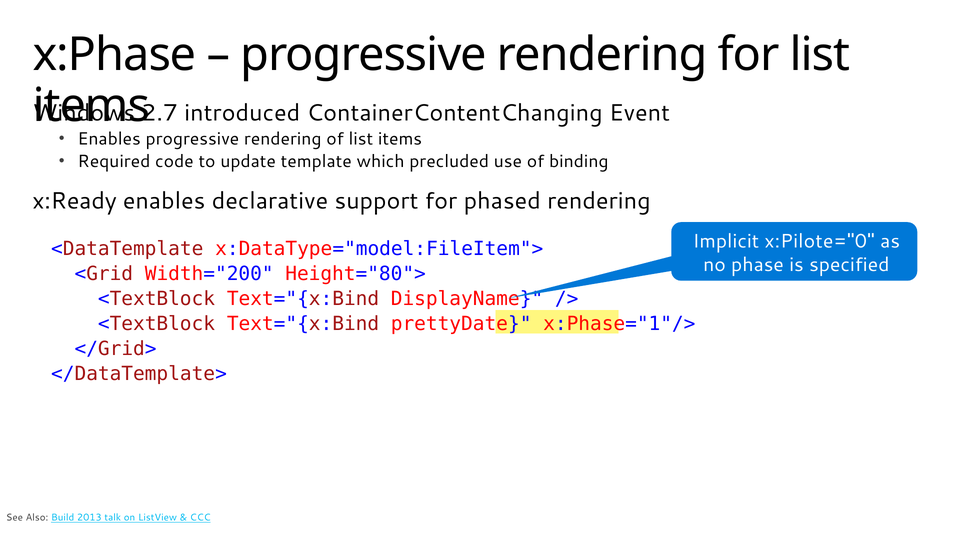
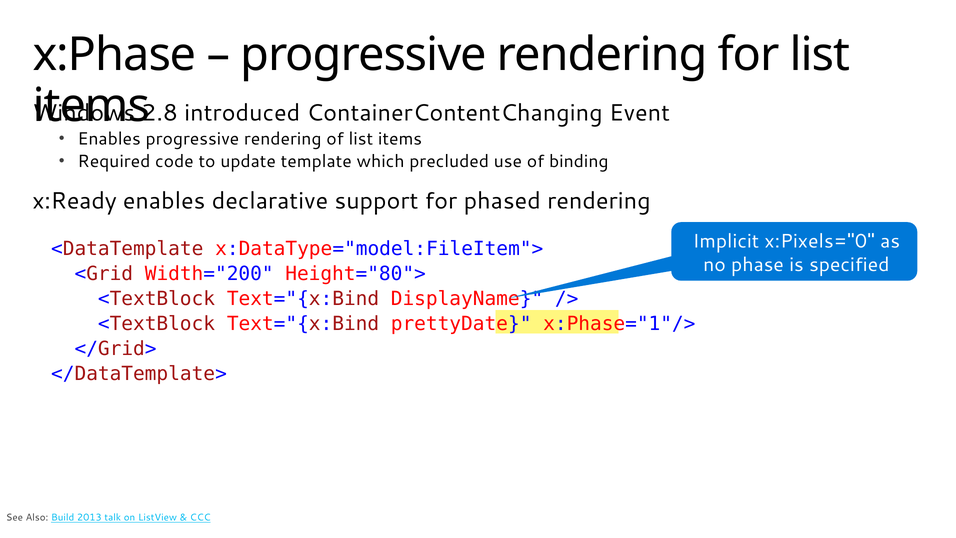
2.7: 2.7 -> 2.8
x:Pilote="0: x:Pilote="0 -> x:Pixels="0
